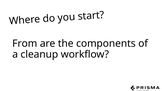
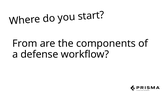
cleanup: cleanup -> defense
